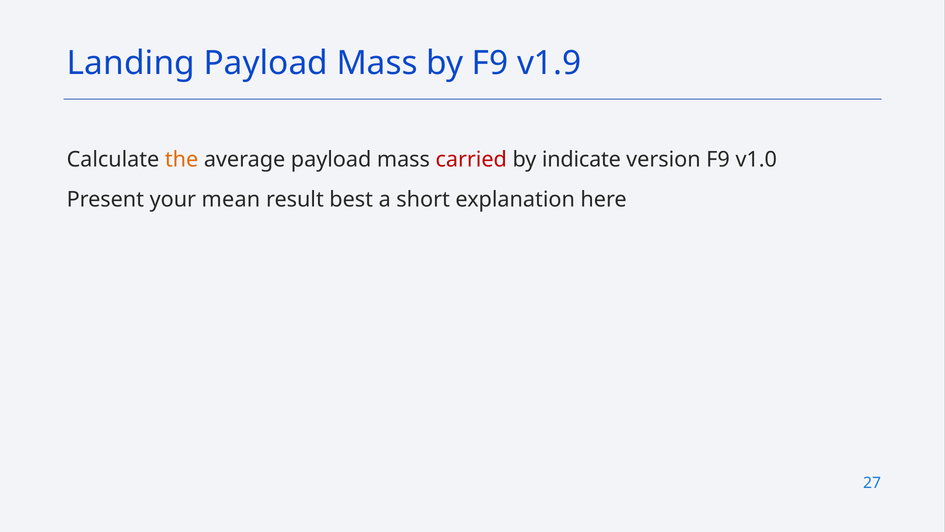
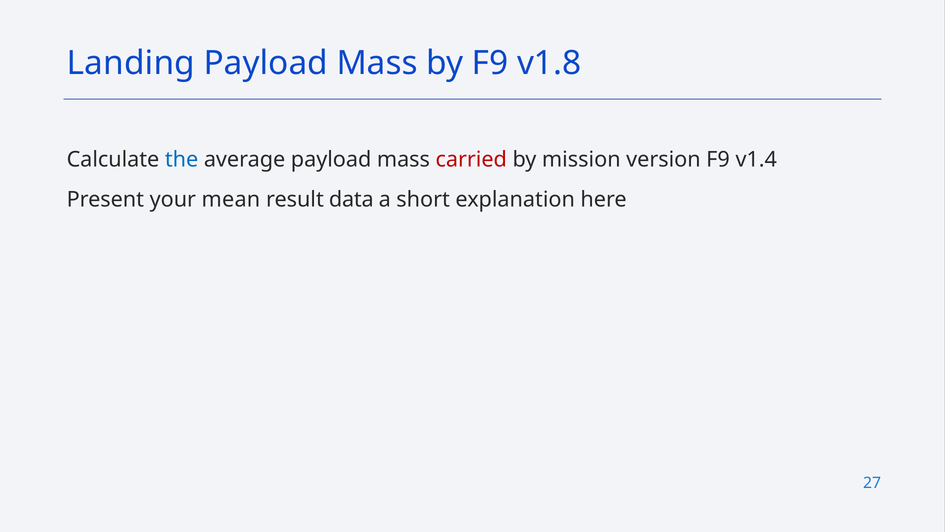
v1.9: v1.9 -> v1.8
the colour: orange -> blue
indicate: indicate -> mission
v1.0: v1.0 -> v1.4
best: best -> data
